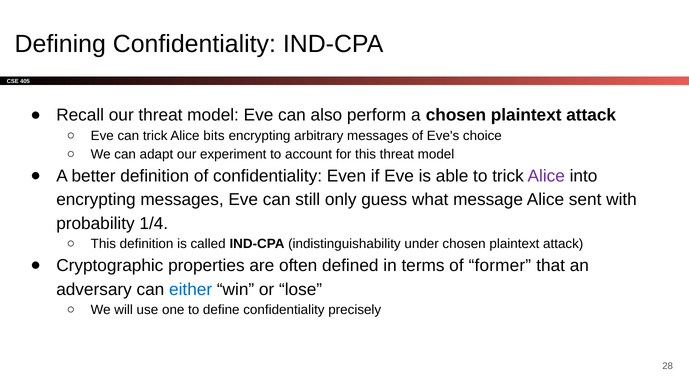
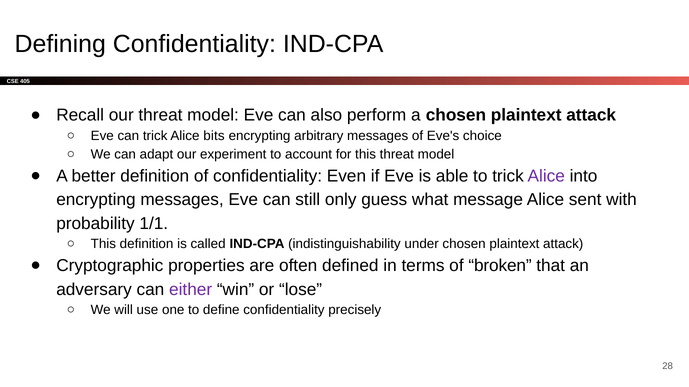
1/4: 1/4 -> 1/1
former: former -> broken
either colour: blue -> purple
